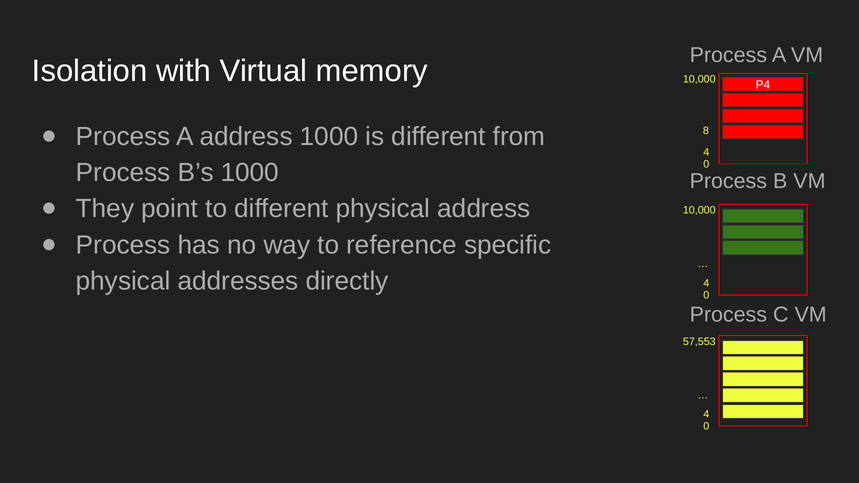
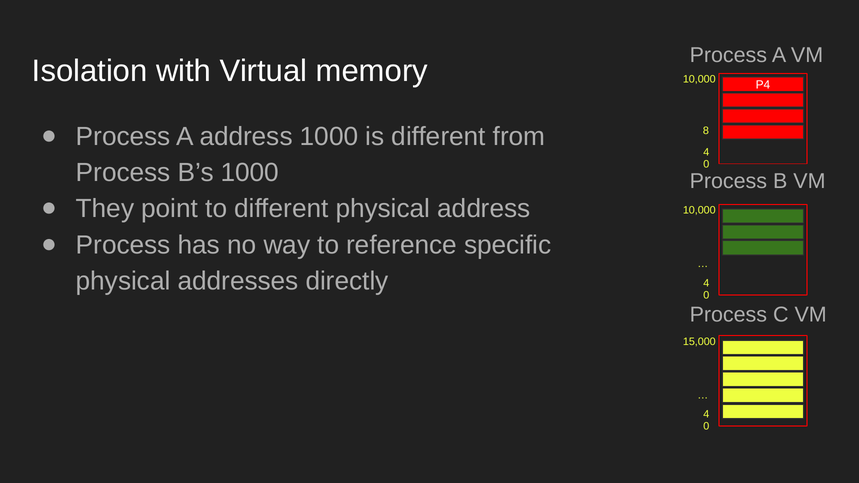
57,553: 57,553 -> 15,000
